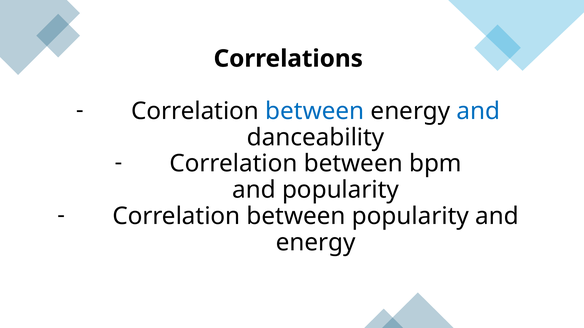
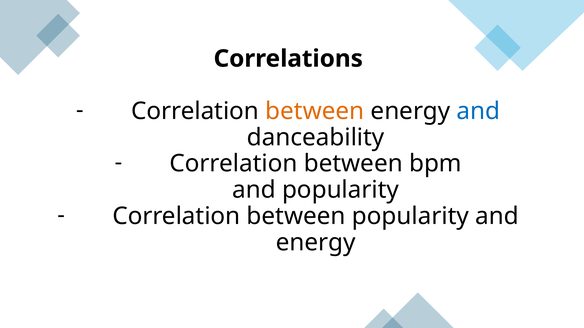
between at (315, 111) colour: blue -> orange
